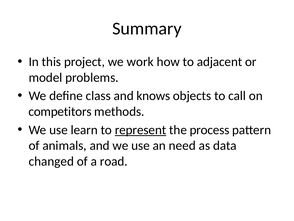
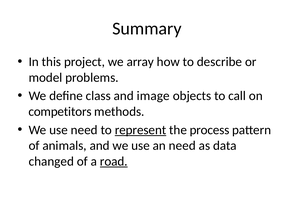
work: work -> array
adjacent: adjacent -> describe
knows: knows -> image
use learn: learn -> need
road underline: none -> present
